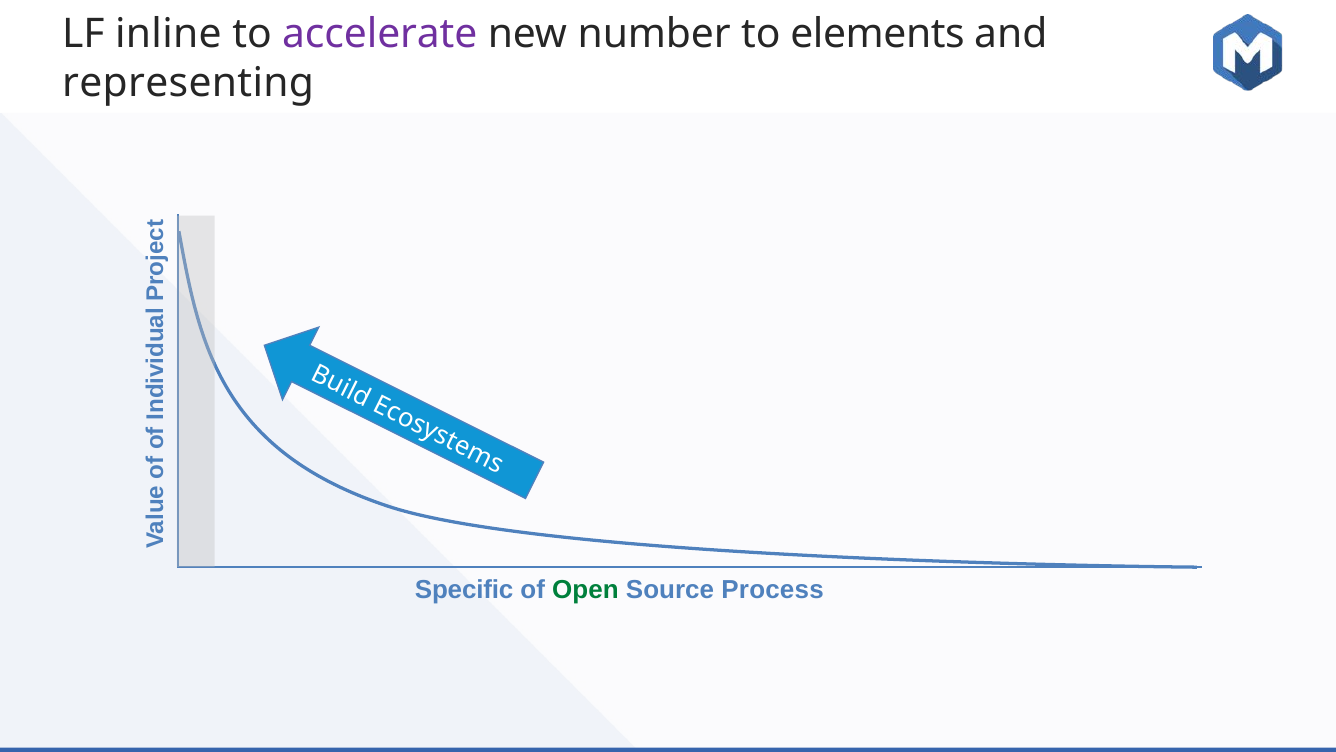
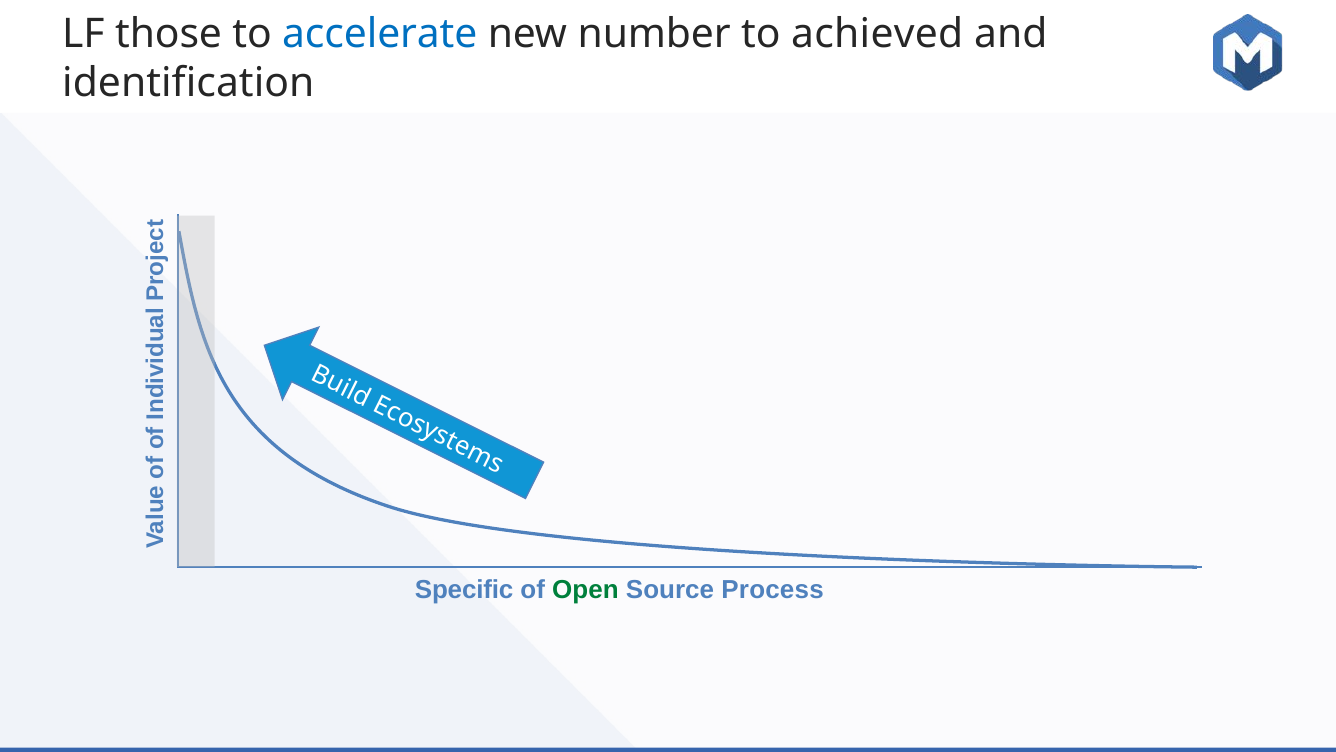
inline: inline -> those
accelerate colour: purple -> blue
elements: elements -> achieved
representing: representing -> identification
